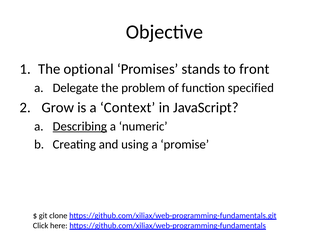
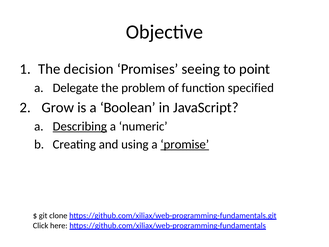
optional: optional -> decision
stands: stands -> seeing
front: front -> point
Context: Context -> Boolean
promise underline: none -> present
